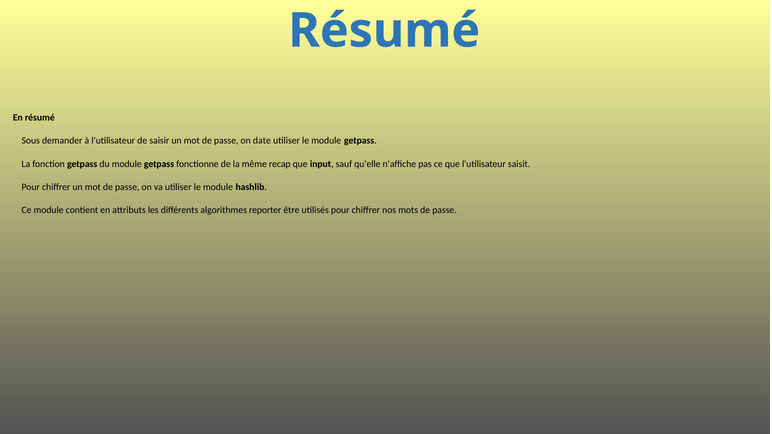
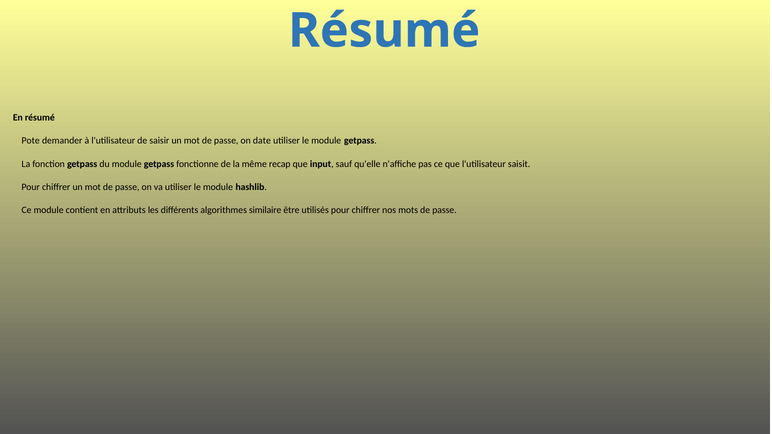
Sous: Sous -> Pote
reporter: reporter -> similaire
